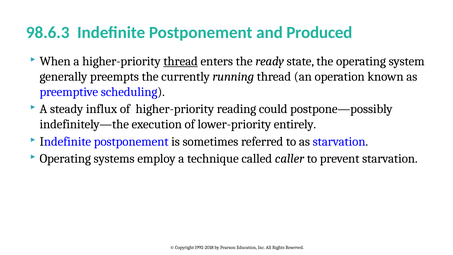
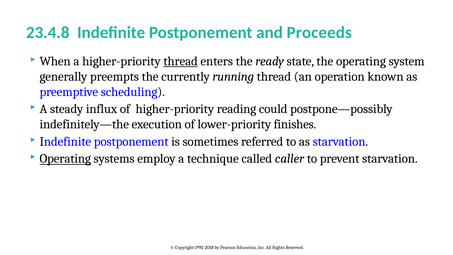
98.6.3: 98.6.3 -> 23.4.8
Produced: Produced -> Proceeds
entirely: entirely -> finishes
Operating at (65, 159) underline: none -> present
